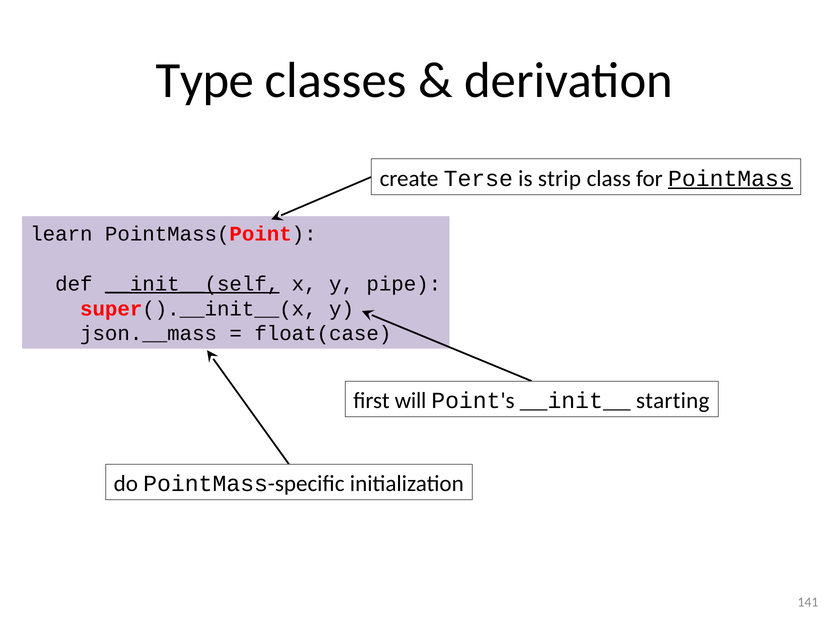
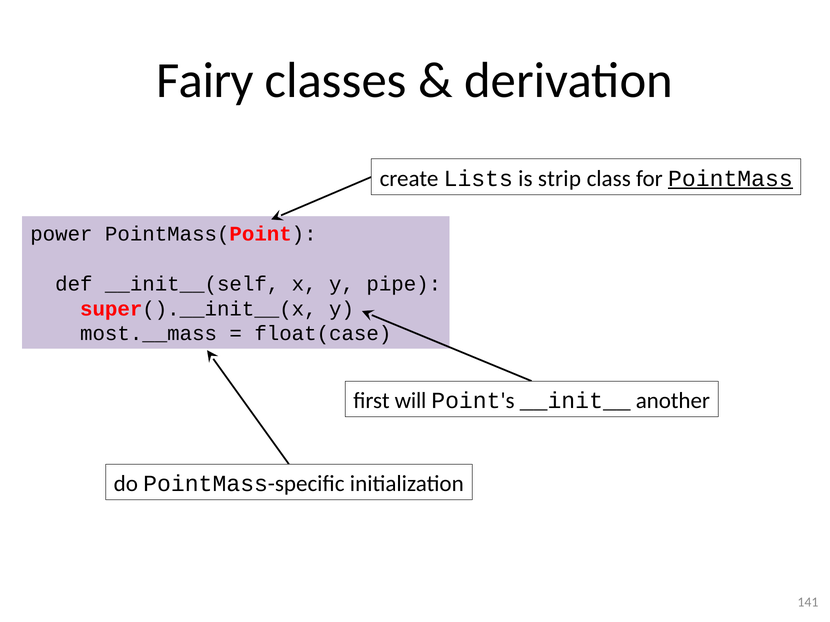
Type: Type -> Fairy
Terse: Terse -> Lists
learn: learn -> power
__init__(self underline: present -> none
json.__mass: json.__mass -> most.__mass
starting: starting -> another
